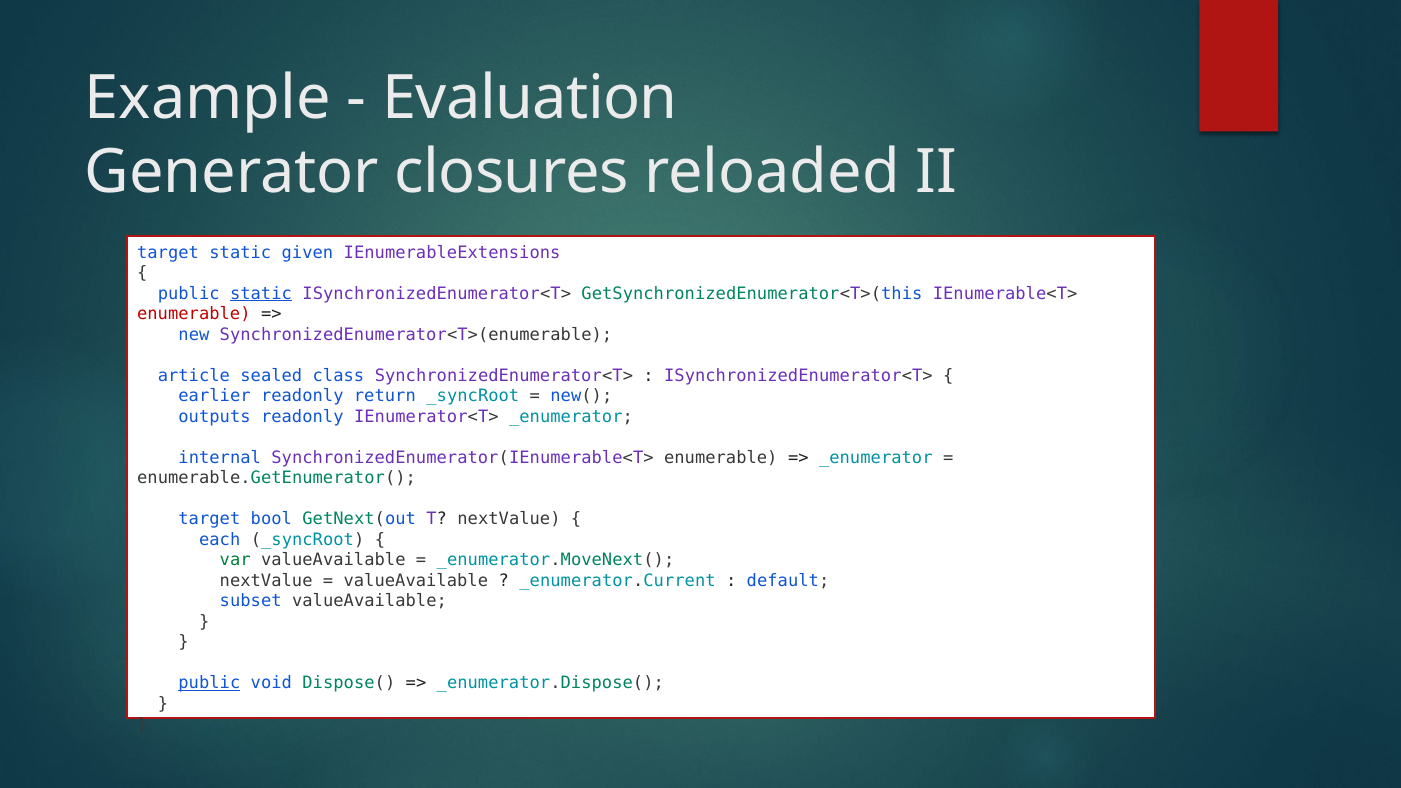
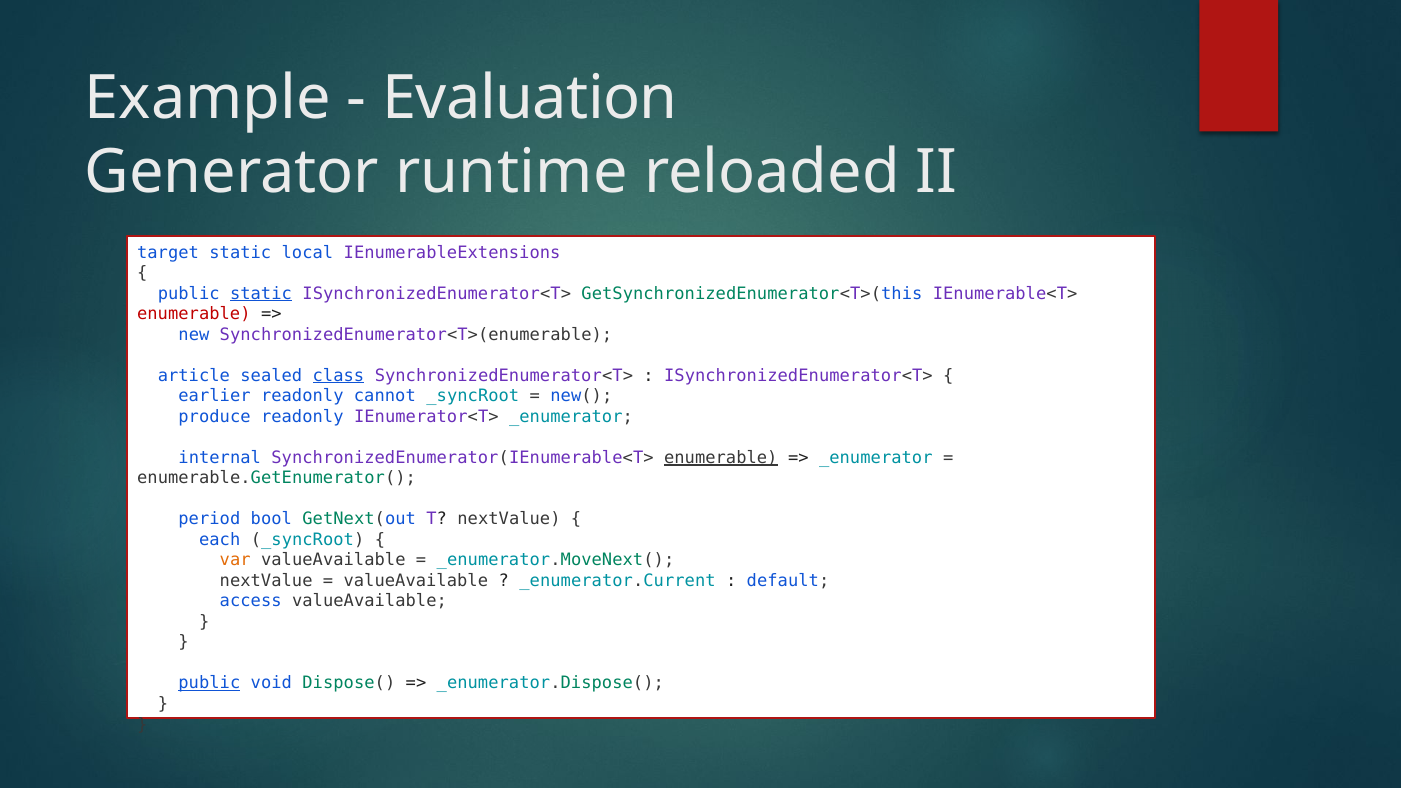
closures: closures -> runtime
given: given -> local
class underline: none -> present
return: return -> cannot
outputs: outputs -> produce
enumerable at (721, 458) underline: none -> present
target at (209, 519): target -> period
var colour: green -> orange
subset: subset -> access
